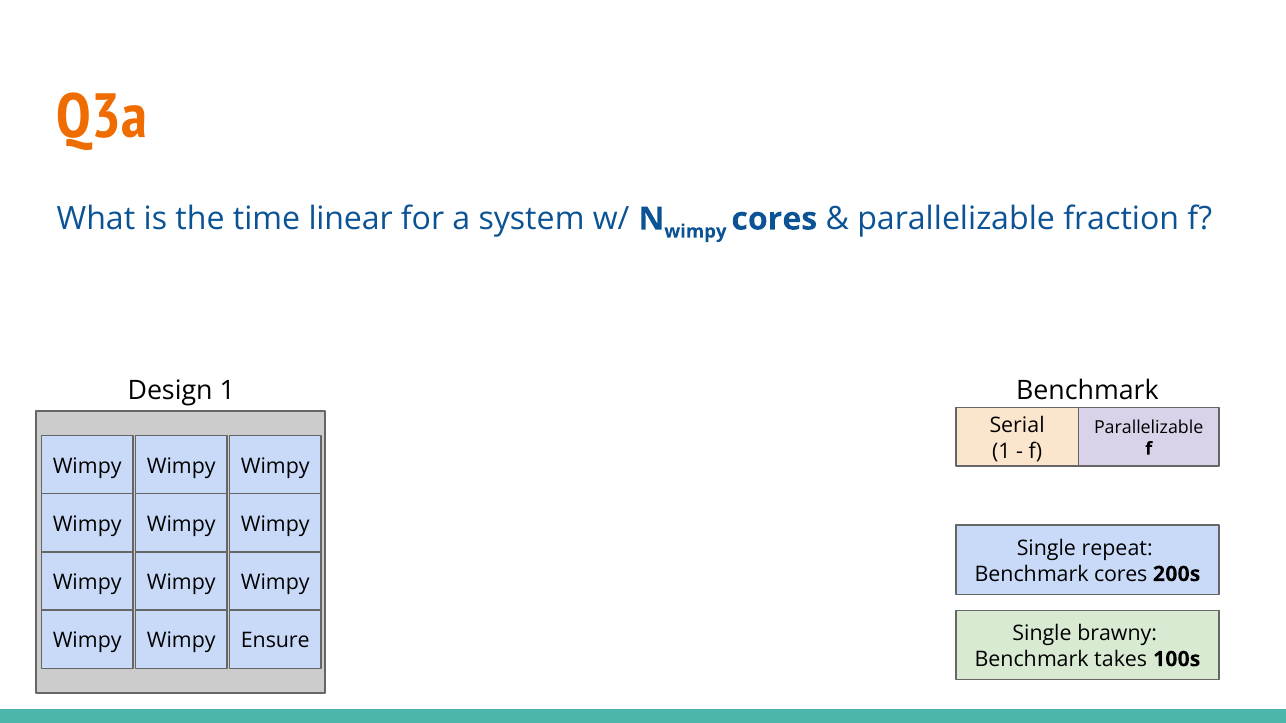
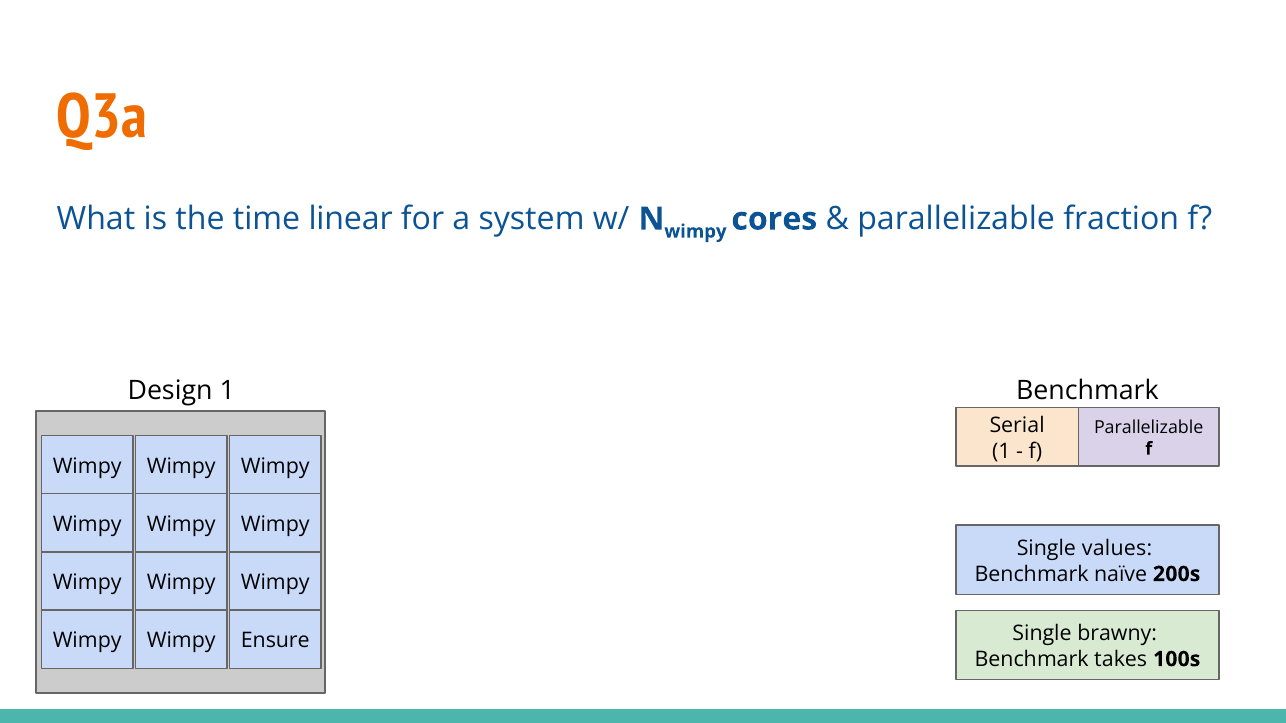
repeat: repeat -> values
Benchmark cores: cores -> naïve
